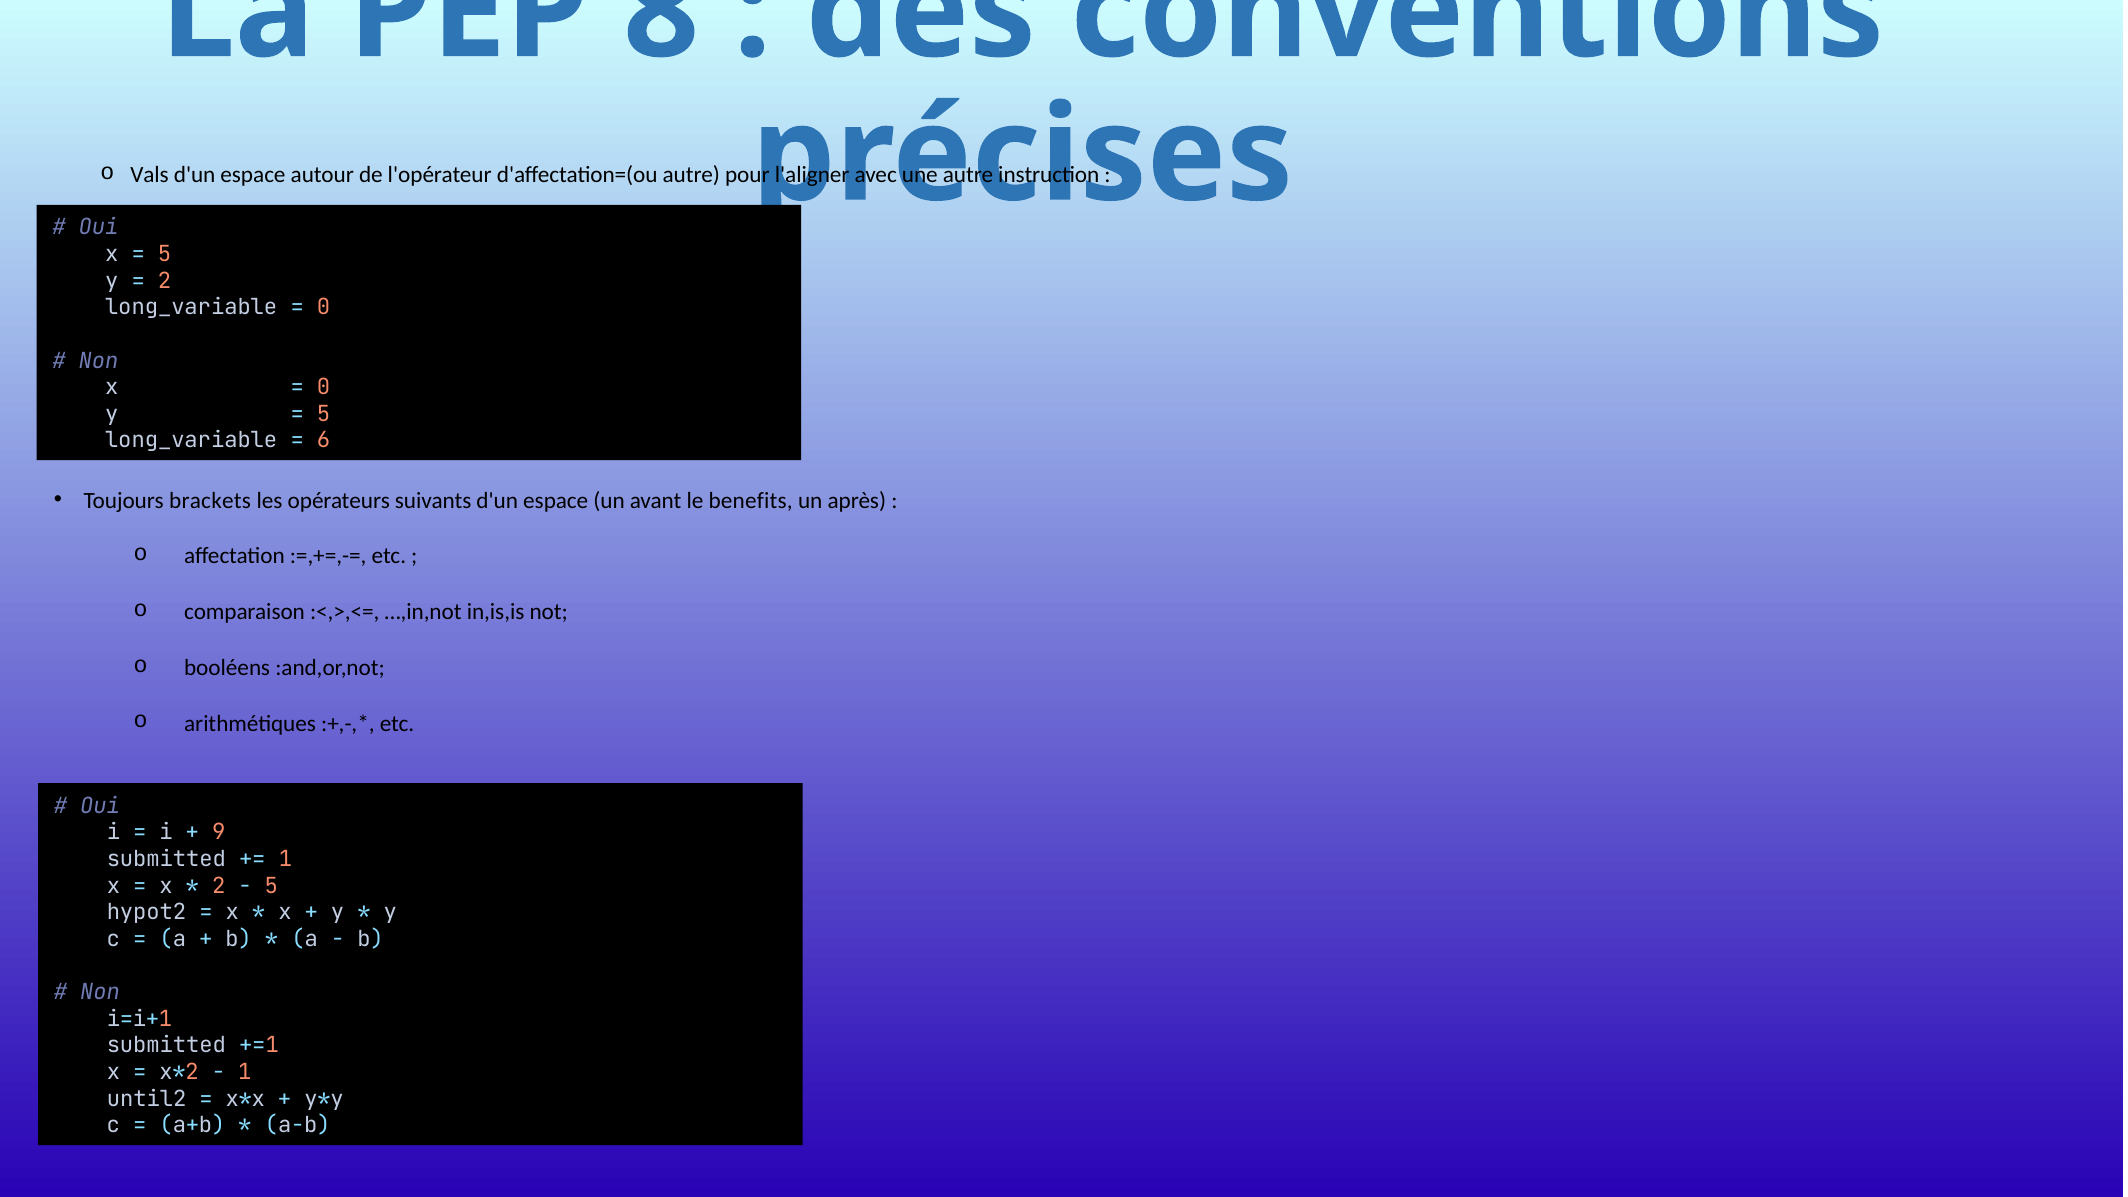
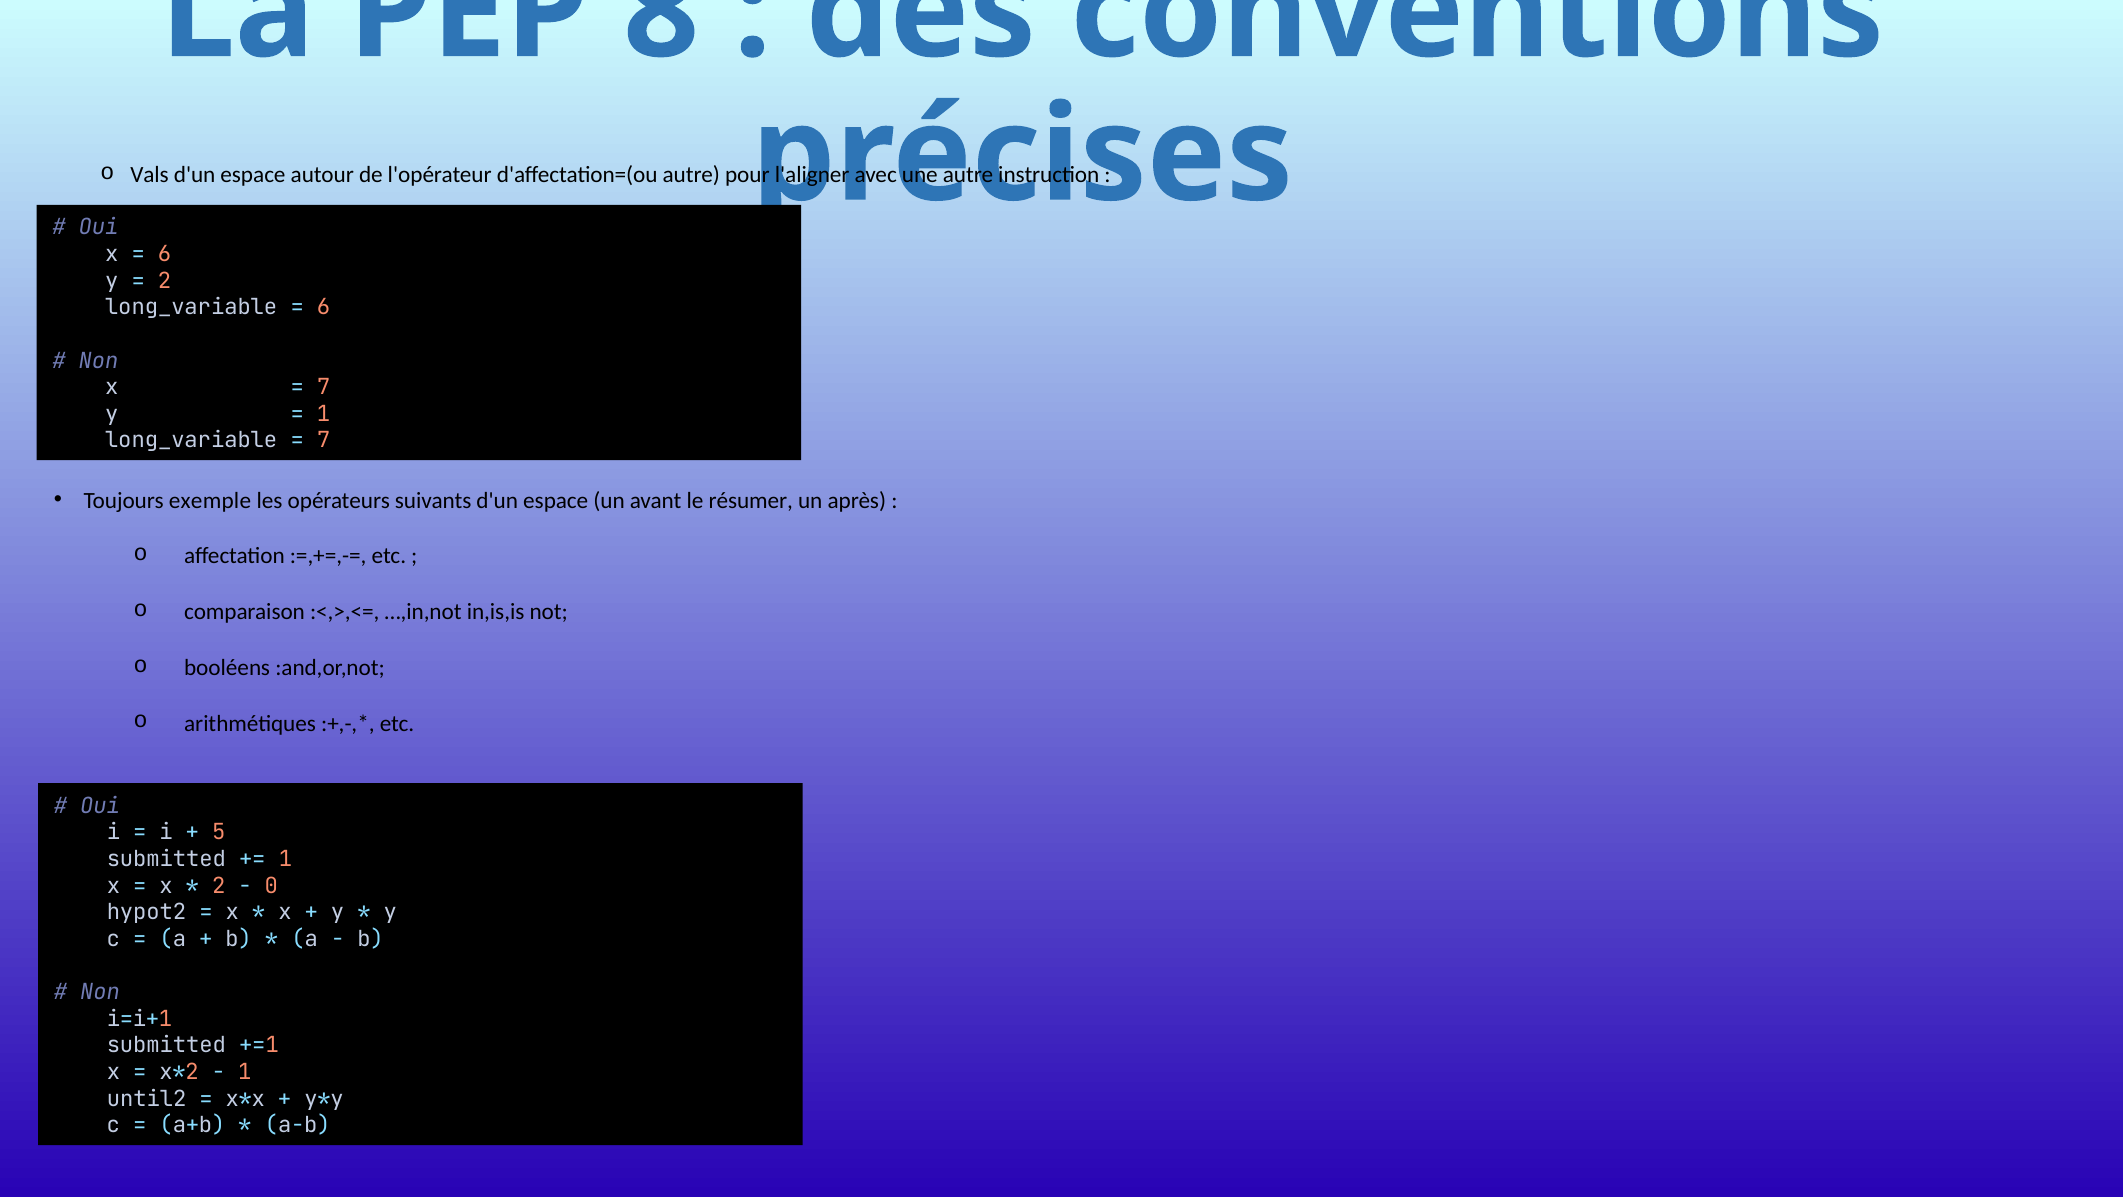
5 at (164, 254): 5 -> 6
0 at (324, 307): 0 -> 6
0 at (324, 387): 0 -> 7
5 at (324, 414): 5 -> 1
6 at (324, 441): 6 -> 7
brackets: brackets -> exemple
benefits: benefits -> résumer
9: 9 -> 5
5 at (271, 886): 5 -> 0
